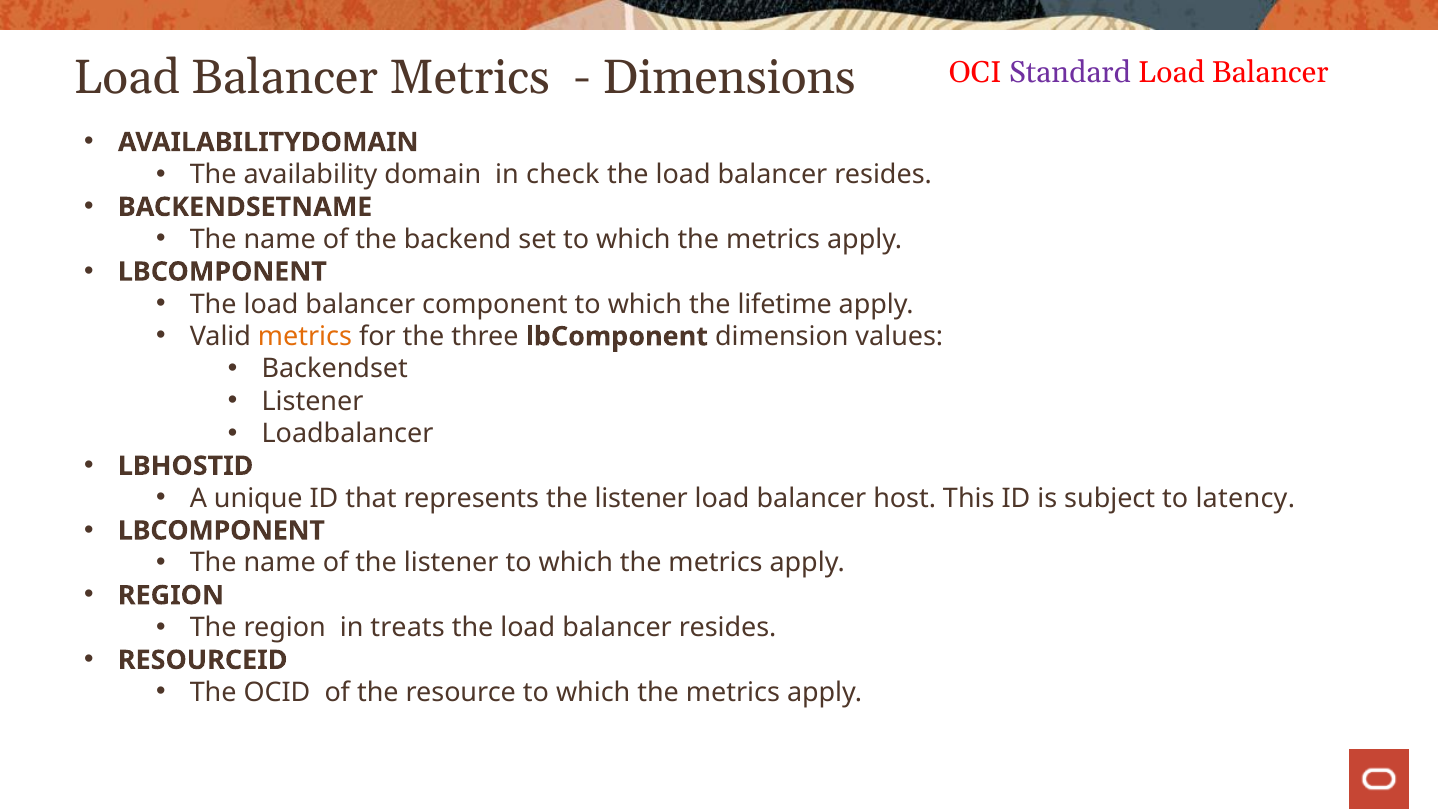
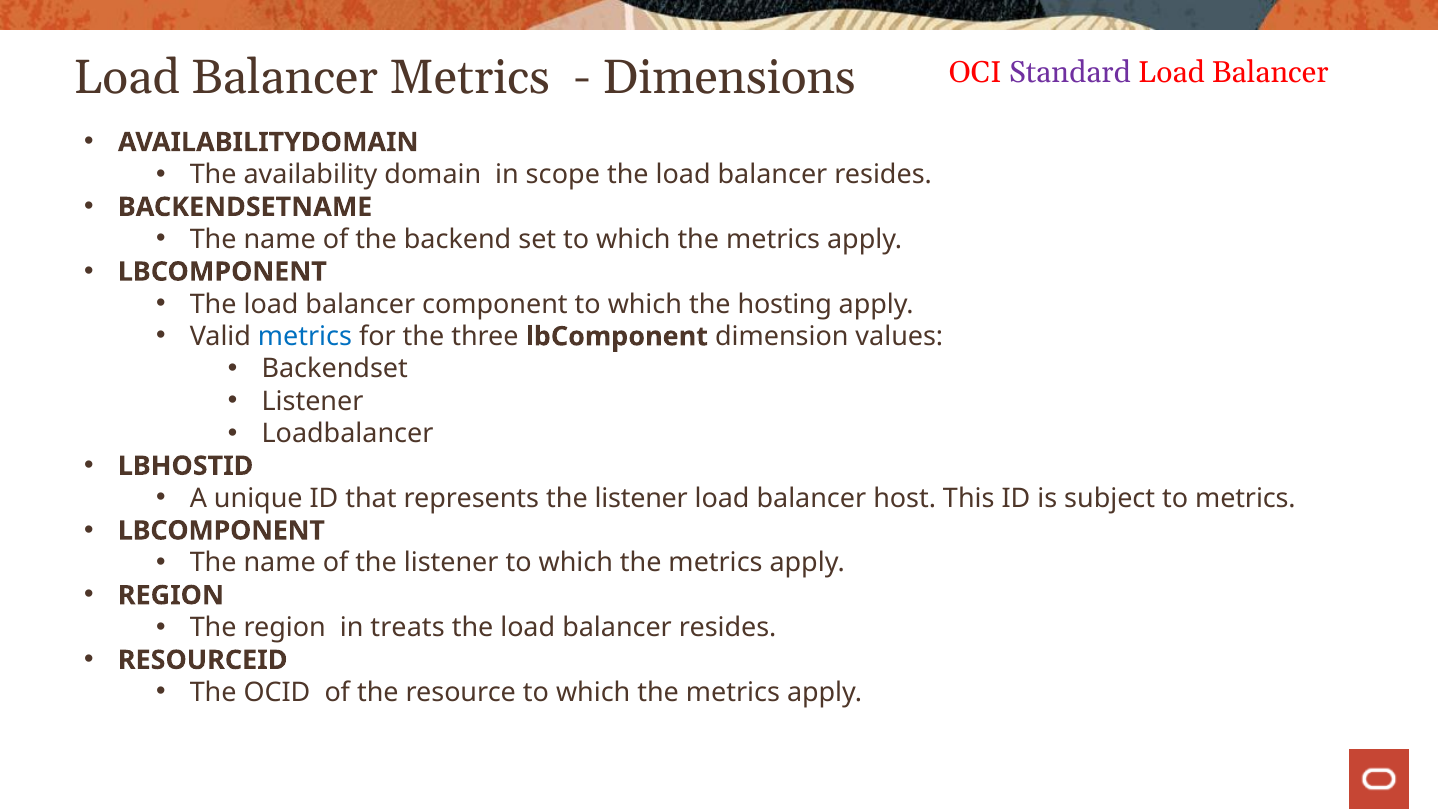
check: check -> scope
lifetime: lifetime -> hosting
metrics at (305, 336) colour: orange -> blue
to latency: latency -> metrics
